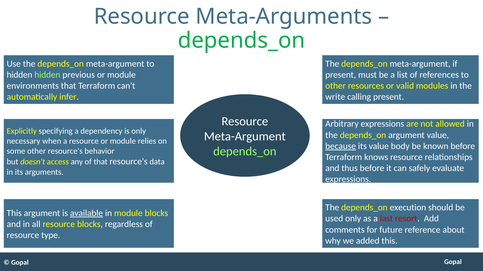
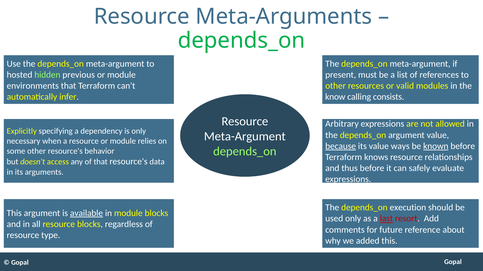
hidden at (20, 75): hidden -> hosted
write: write -> know
calling present: present -> consists
body: body -> ways
known underline: none -> present
last underline: none -> present
